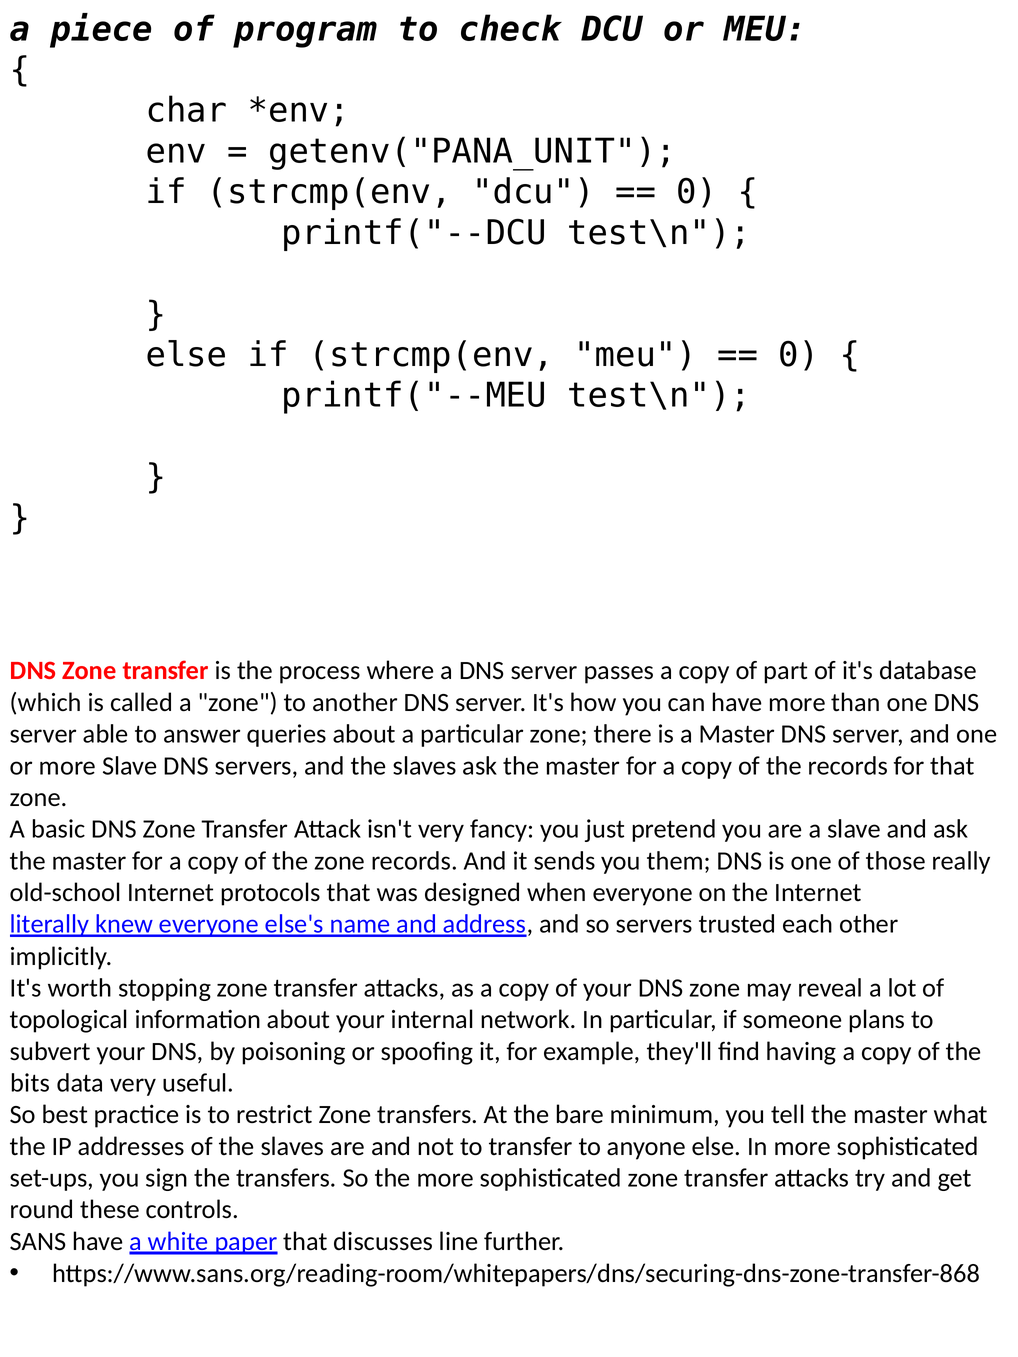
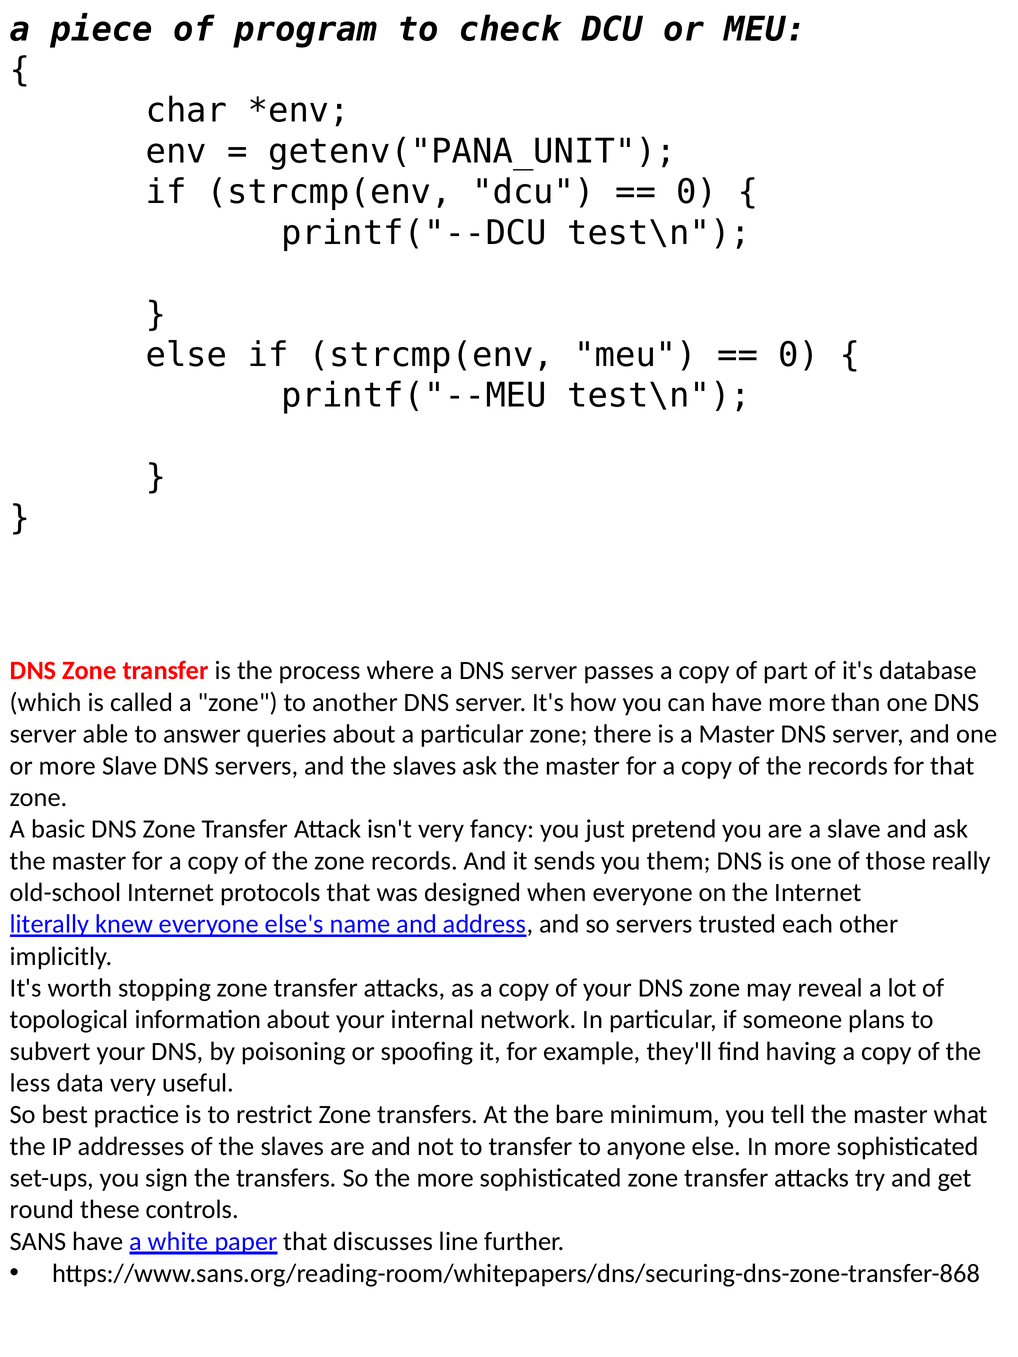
bits: bits -> less
